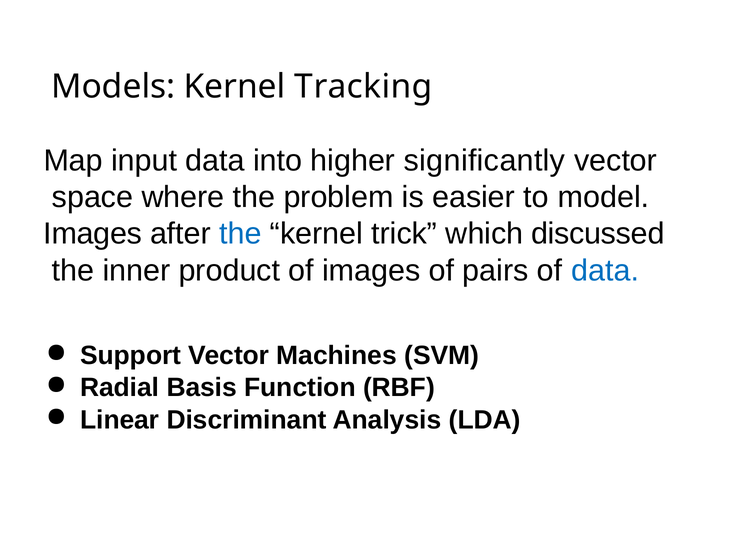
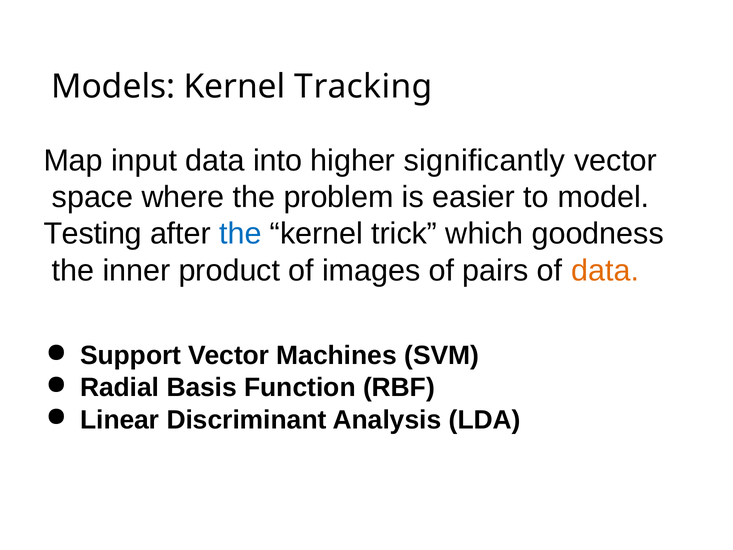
Images at (93, 234): Images -> Testing
discussed: discussed -> goodness
data at (605, 270) colour: blue -> orange
